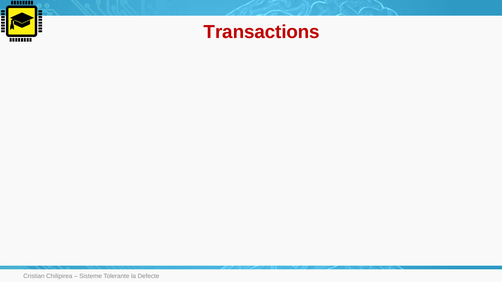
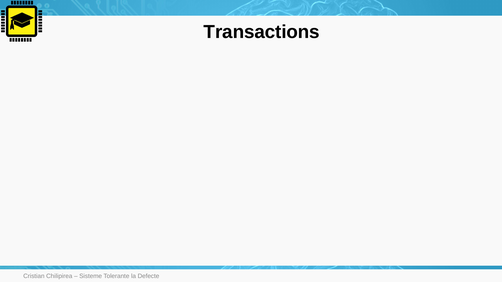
Transactions colour: red -> black
